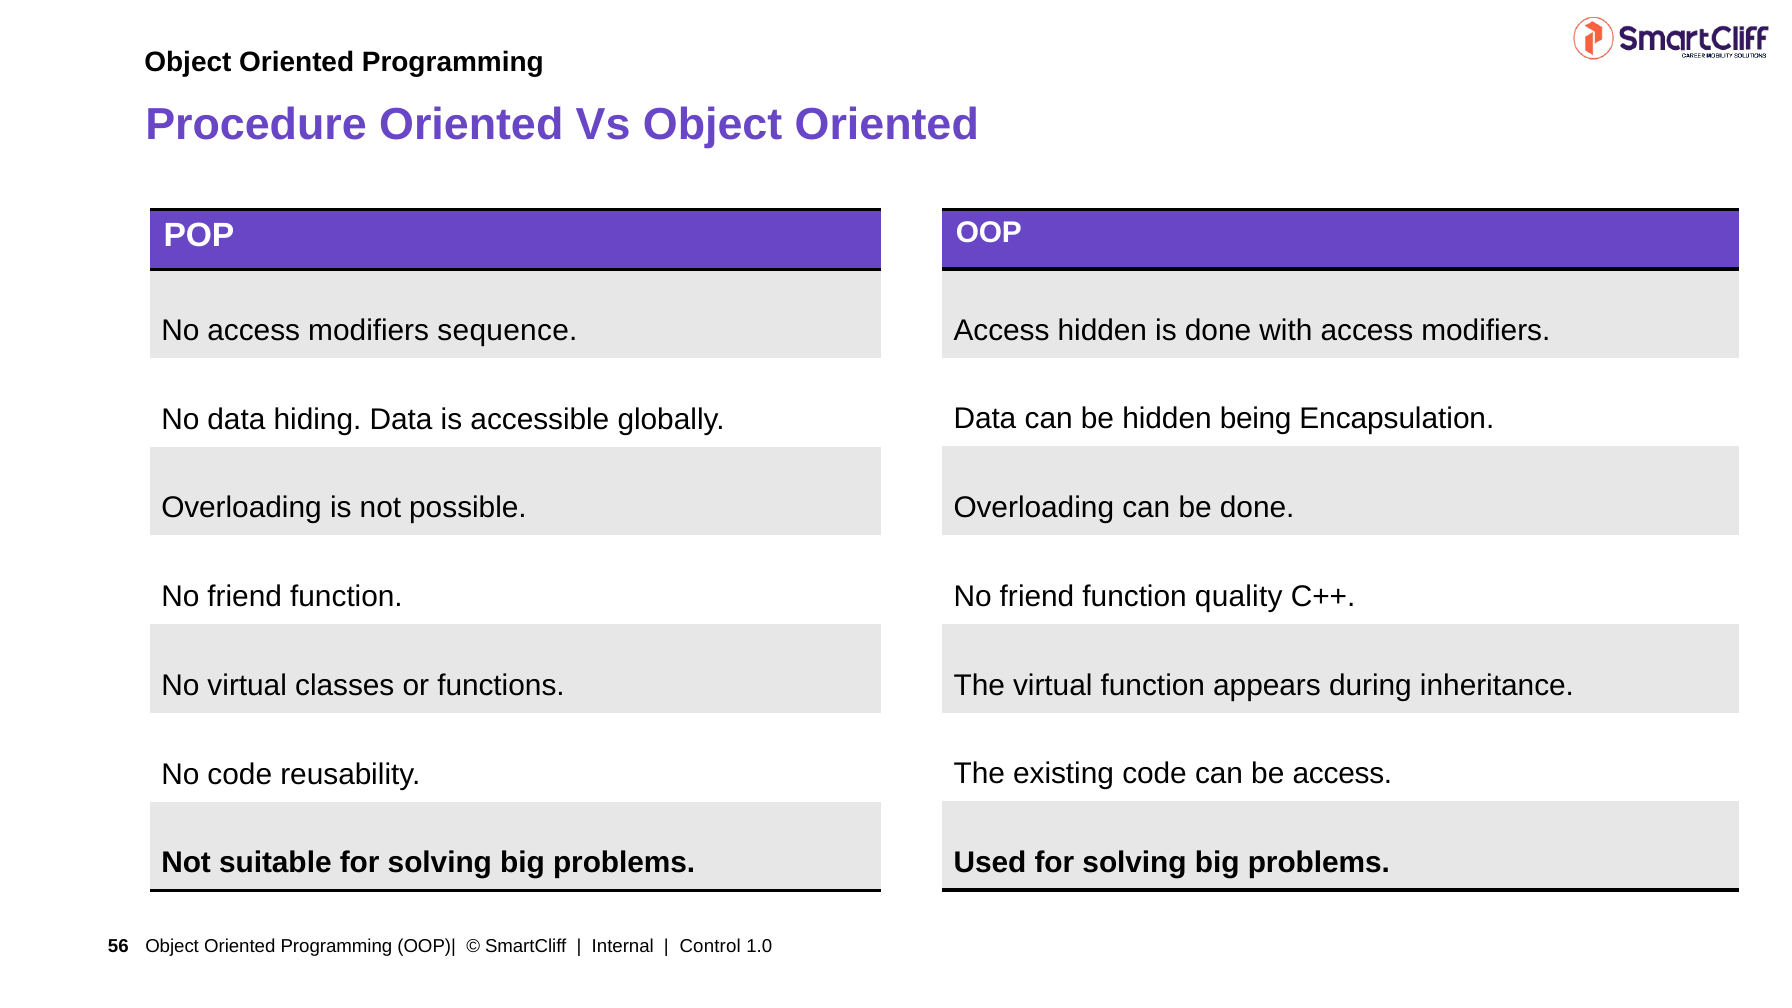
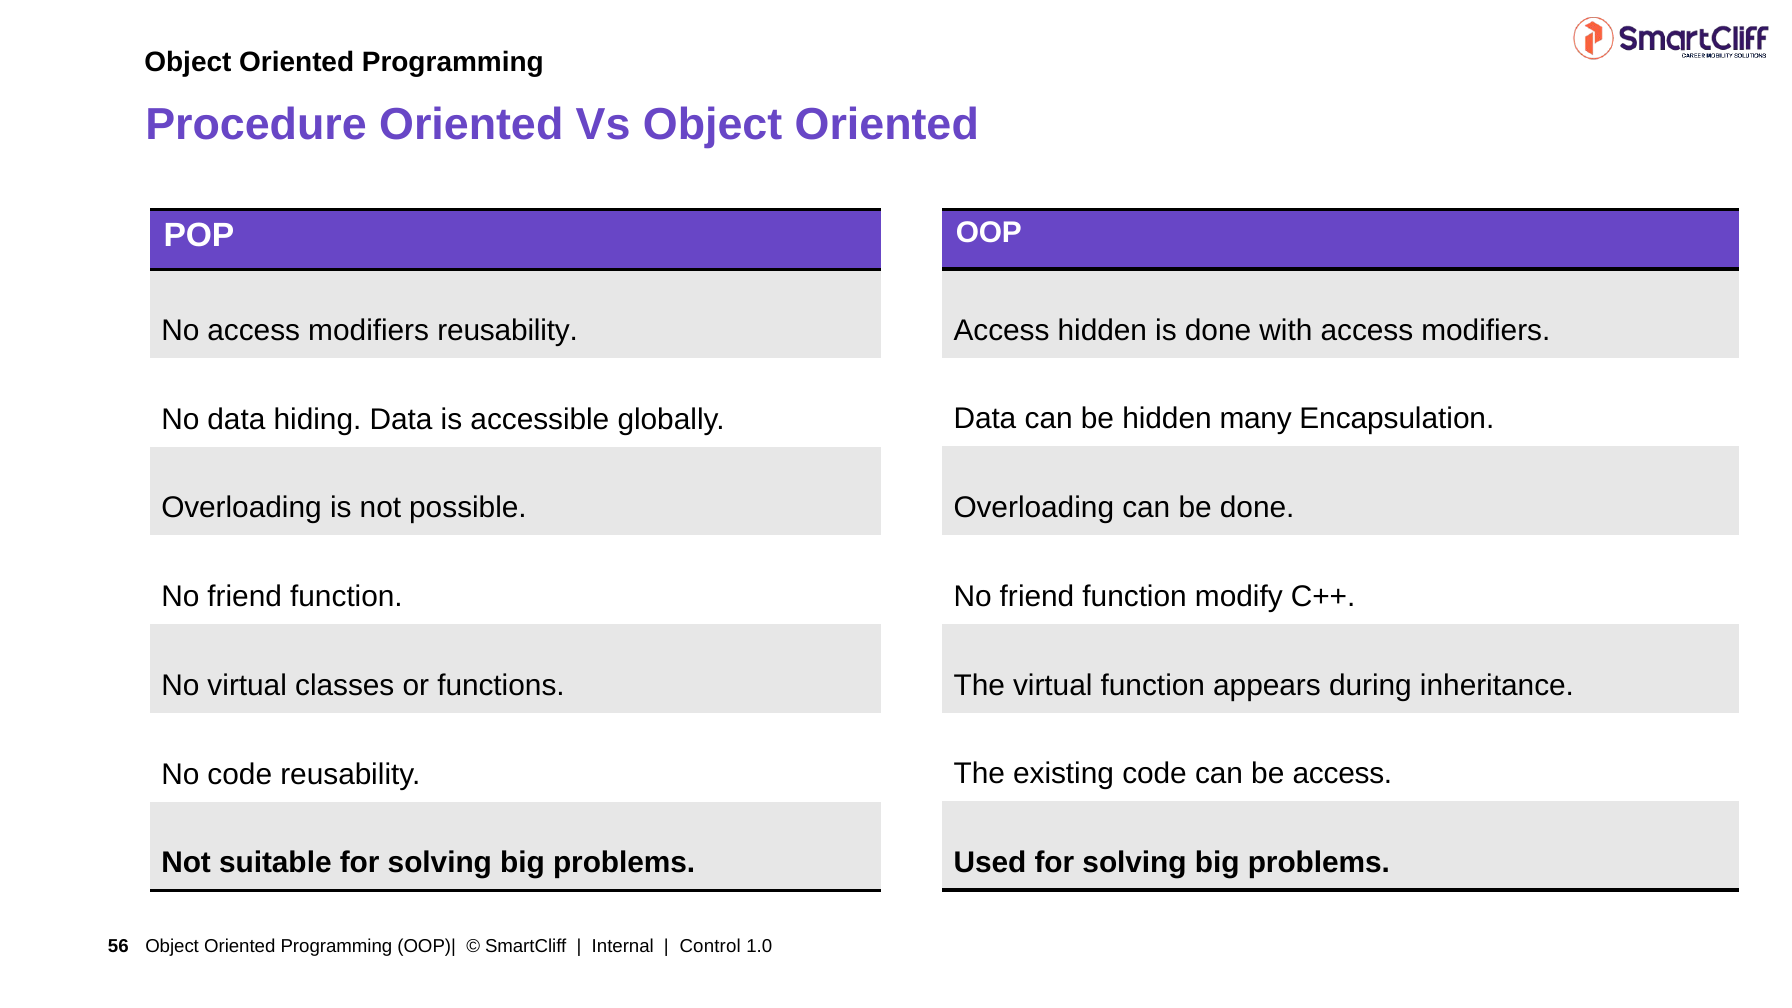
modifiers sequence: sequence -> reusability
being: being -> many
quality: quality -> modify
